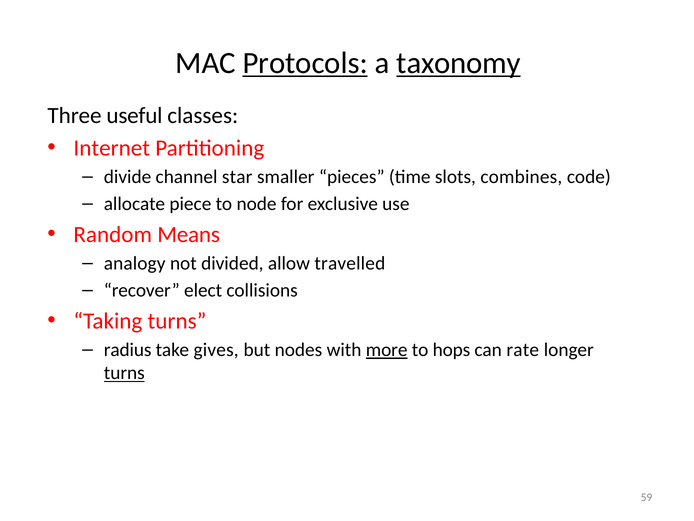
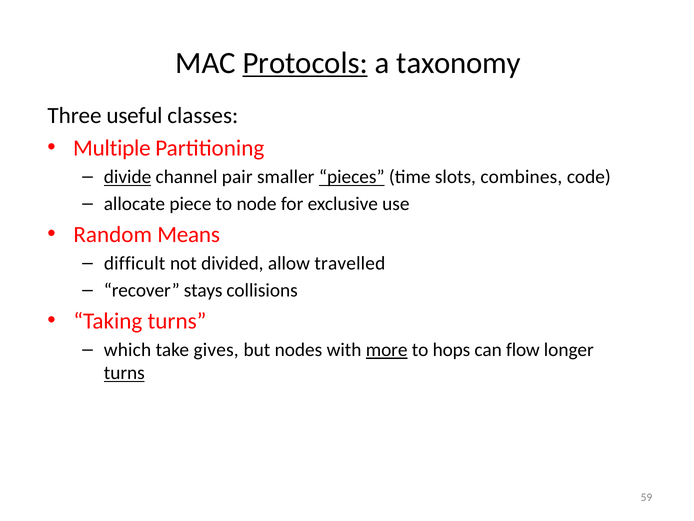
taxonomy underline: present -> none
Internet: Internet -> Multiple
divide underline: none -> present
star: star -> pair
pieces underline: none -> present
analogy: analogy -> difficult
elect: elect -> stays
radius: radius -> which
rate: rate -> flow
